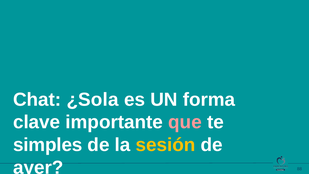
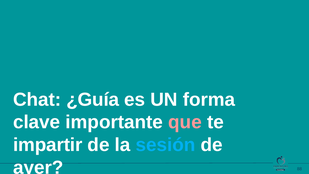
¿Sola: ¿Sola -> ¿Guía
simples: simples -> impartir
sesión colour: yellow -> light blue
